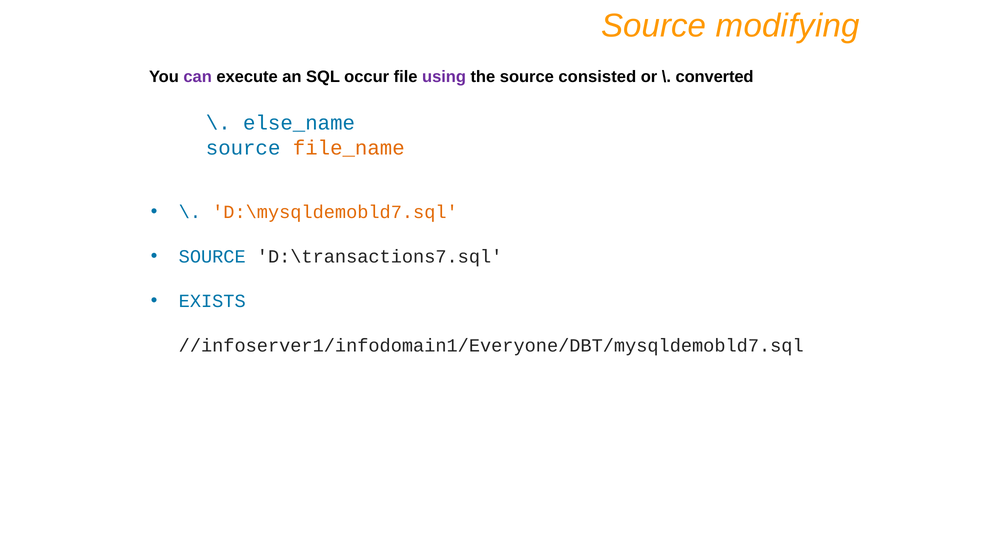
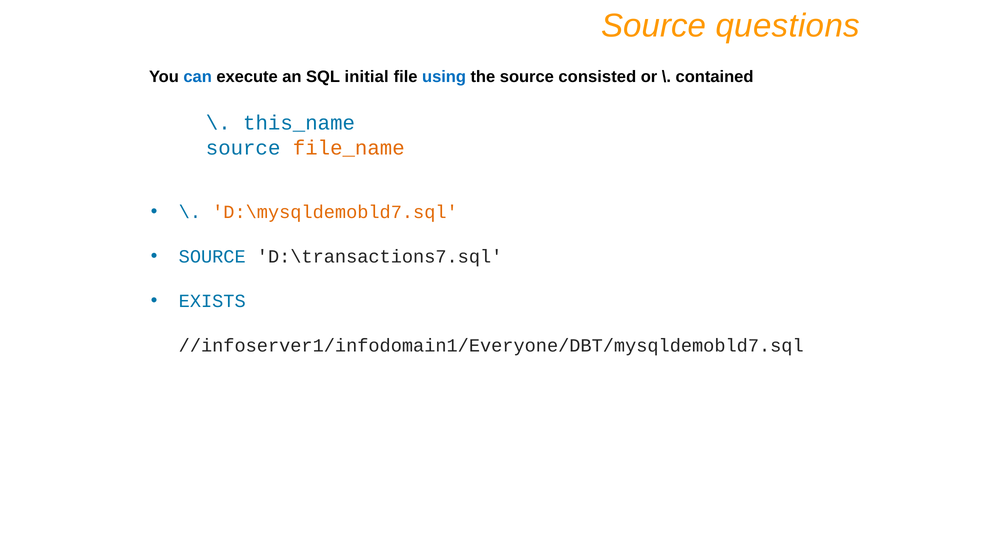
modifying: modifying -> questions
can colour: purple -> blue
occur: occur -> initial
using colour: purple -> blue
converted: converted -> contained
else_name: else_name -> this_name
